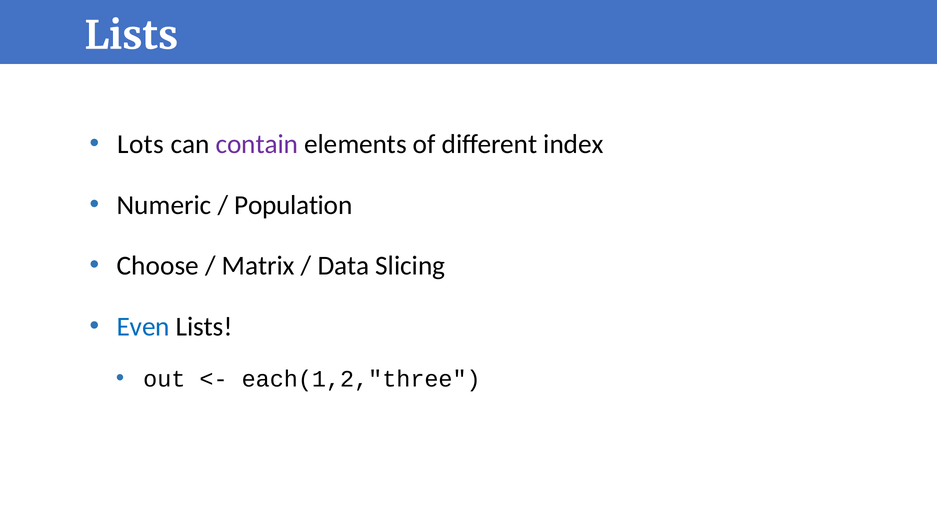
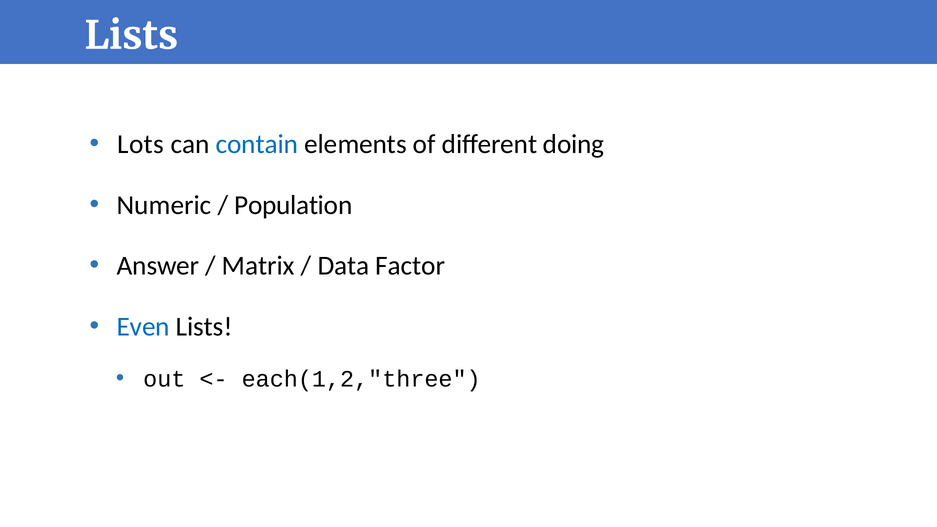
contain colour: purple -> blue
index: index -> doing
Choose: Choose -> Answer
Slicing: Slicing -> Factor
